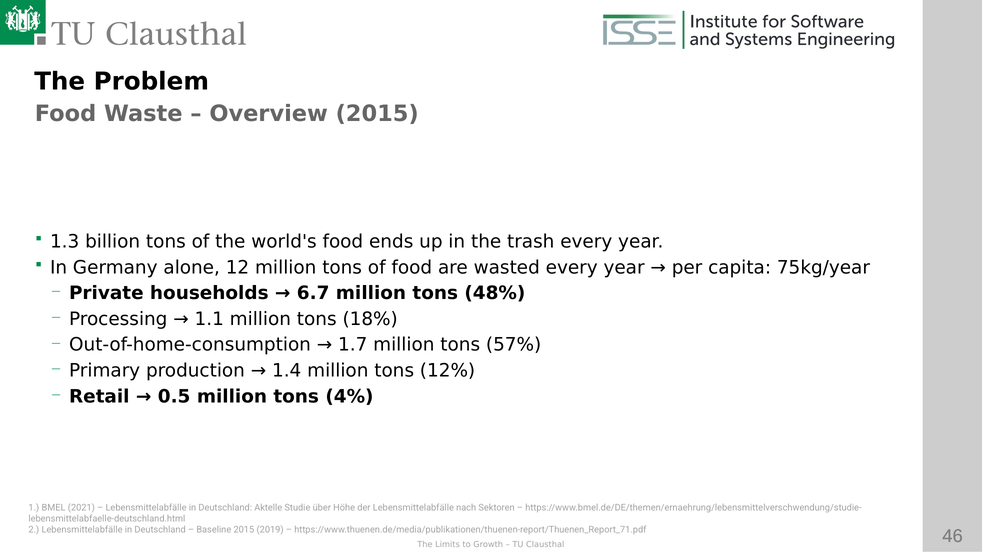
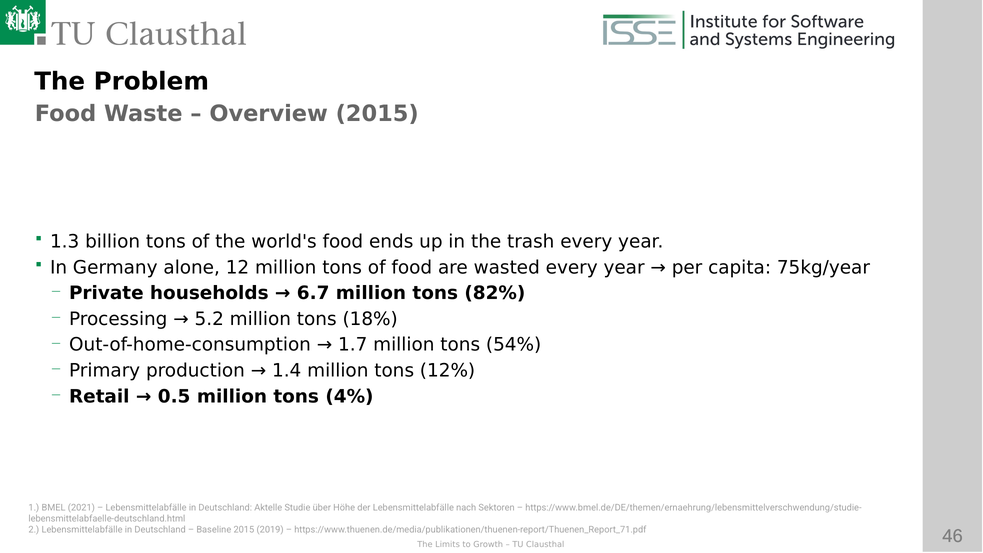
48%: 48% -> 82%
1.1: 1.1 -> 5.2
57%: 57% -> 54%
